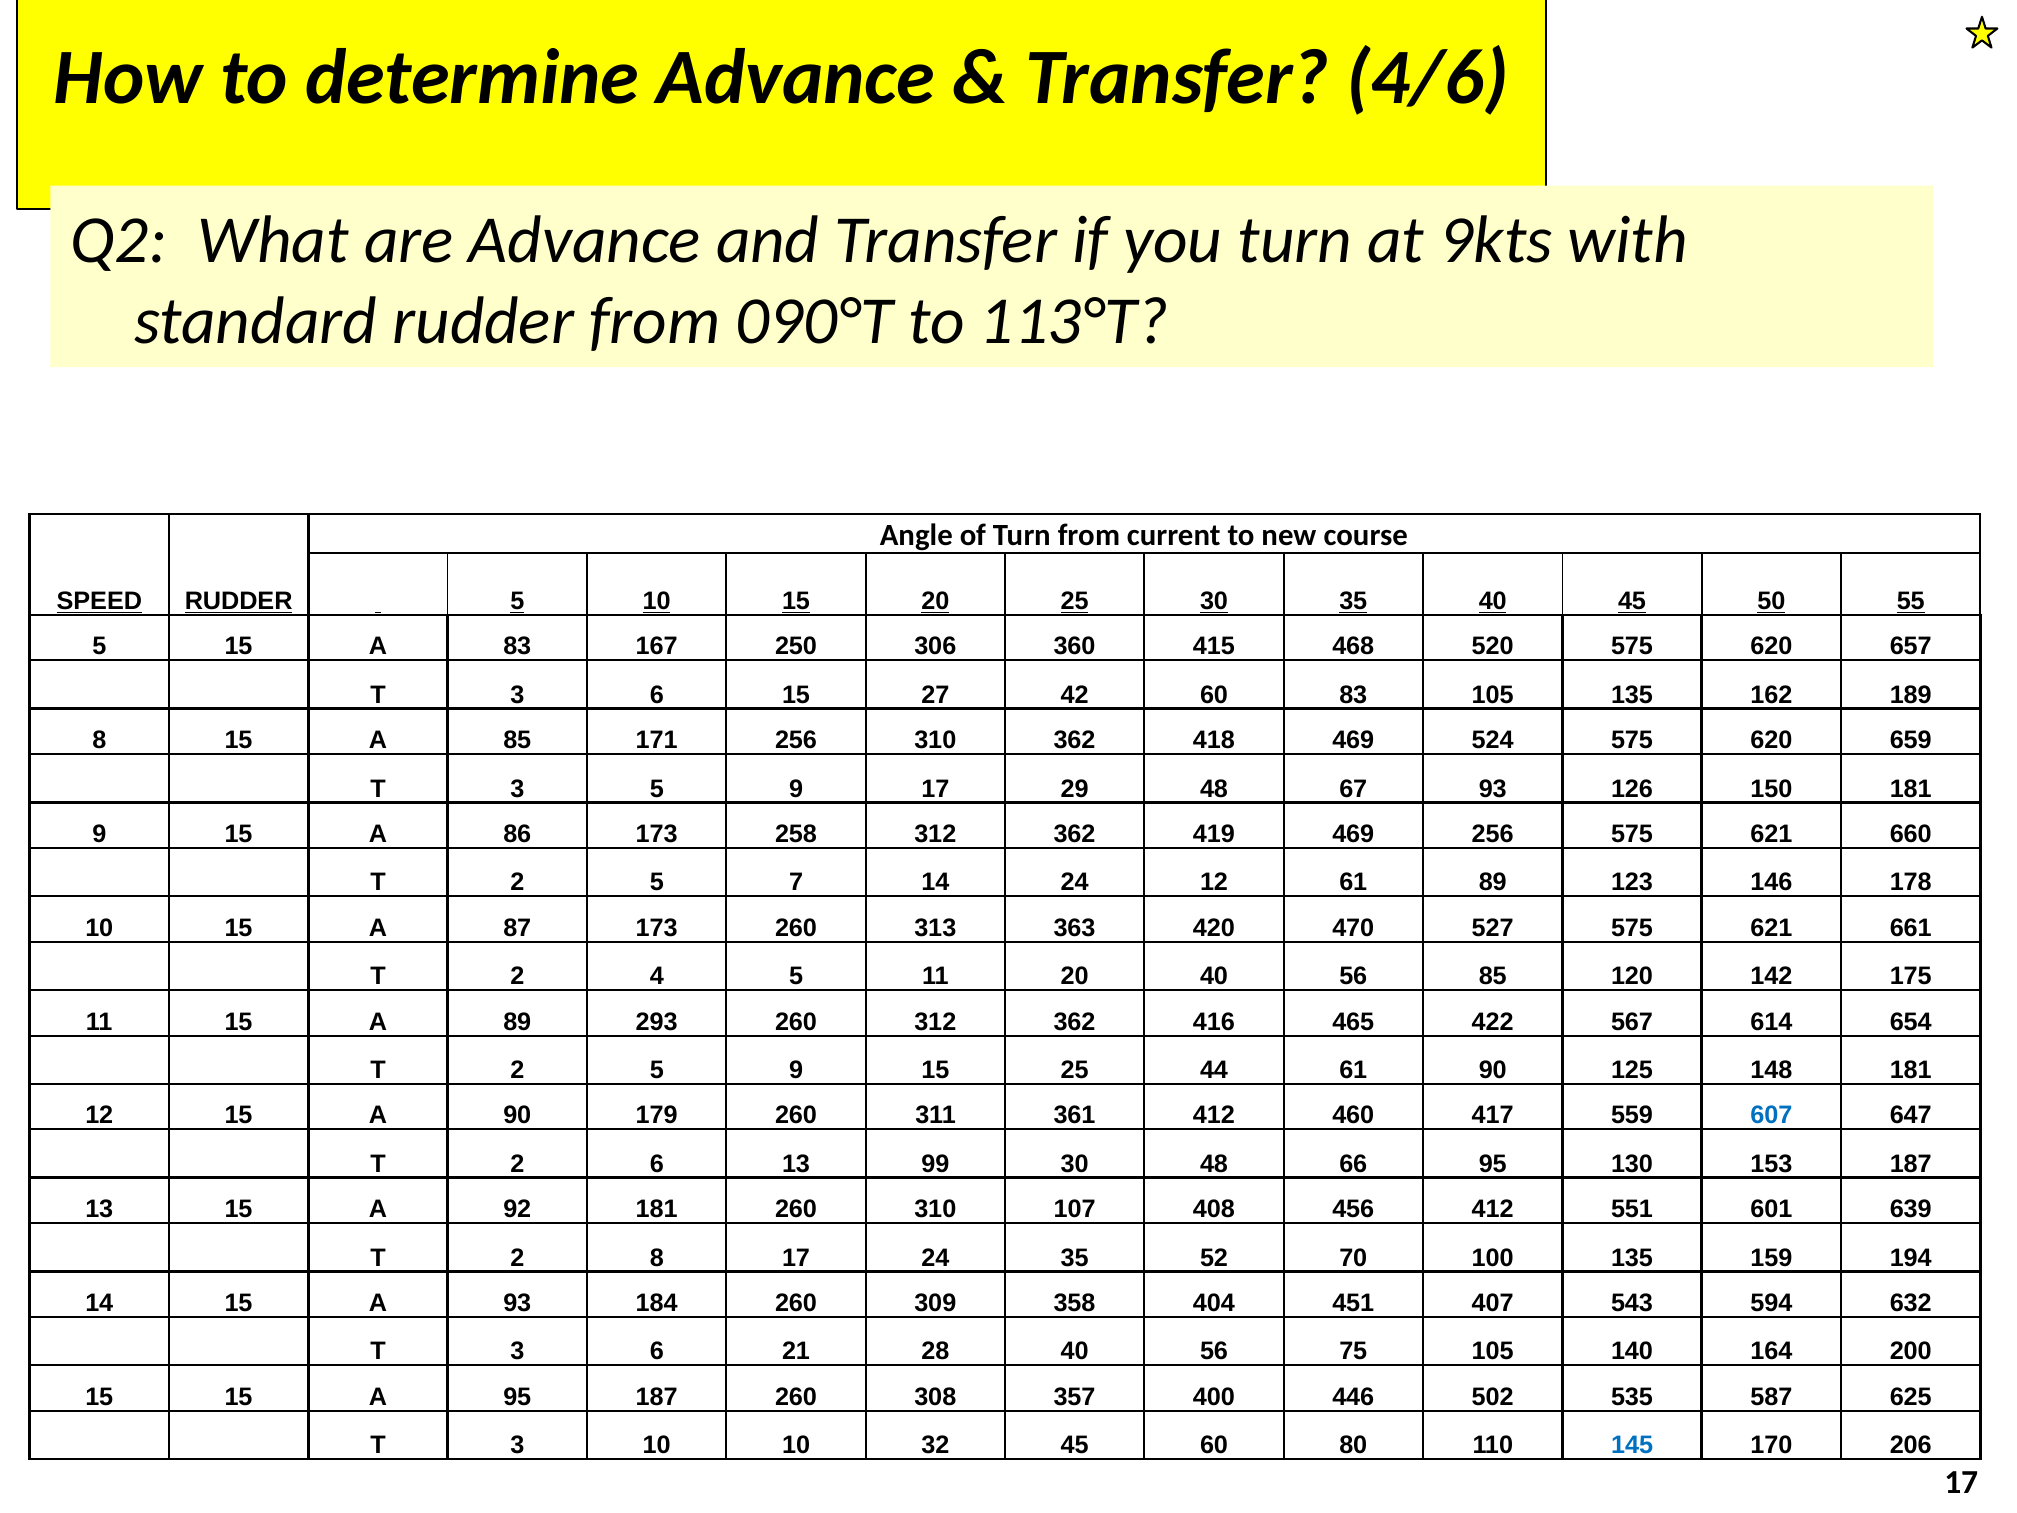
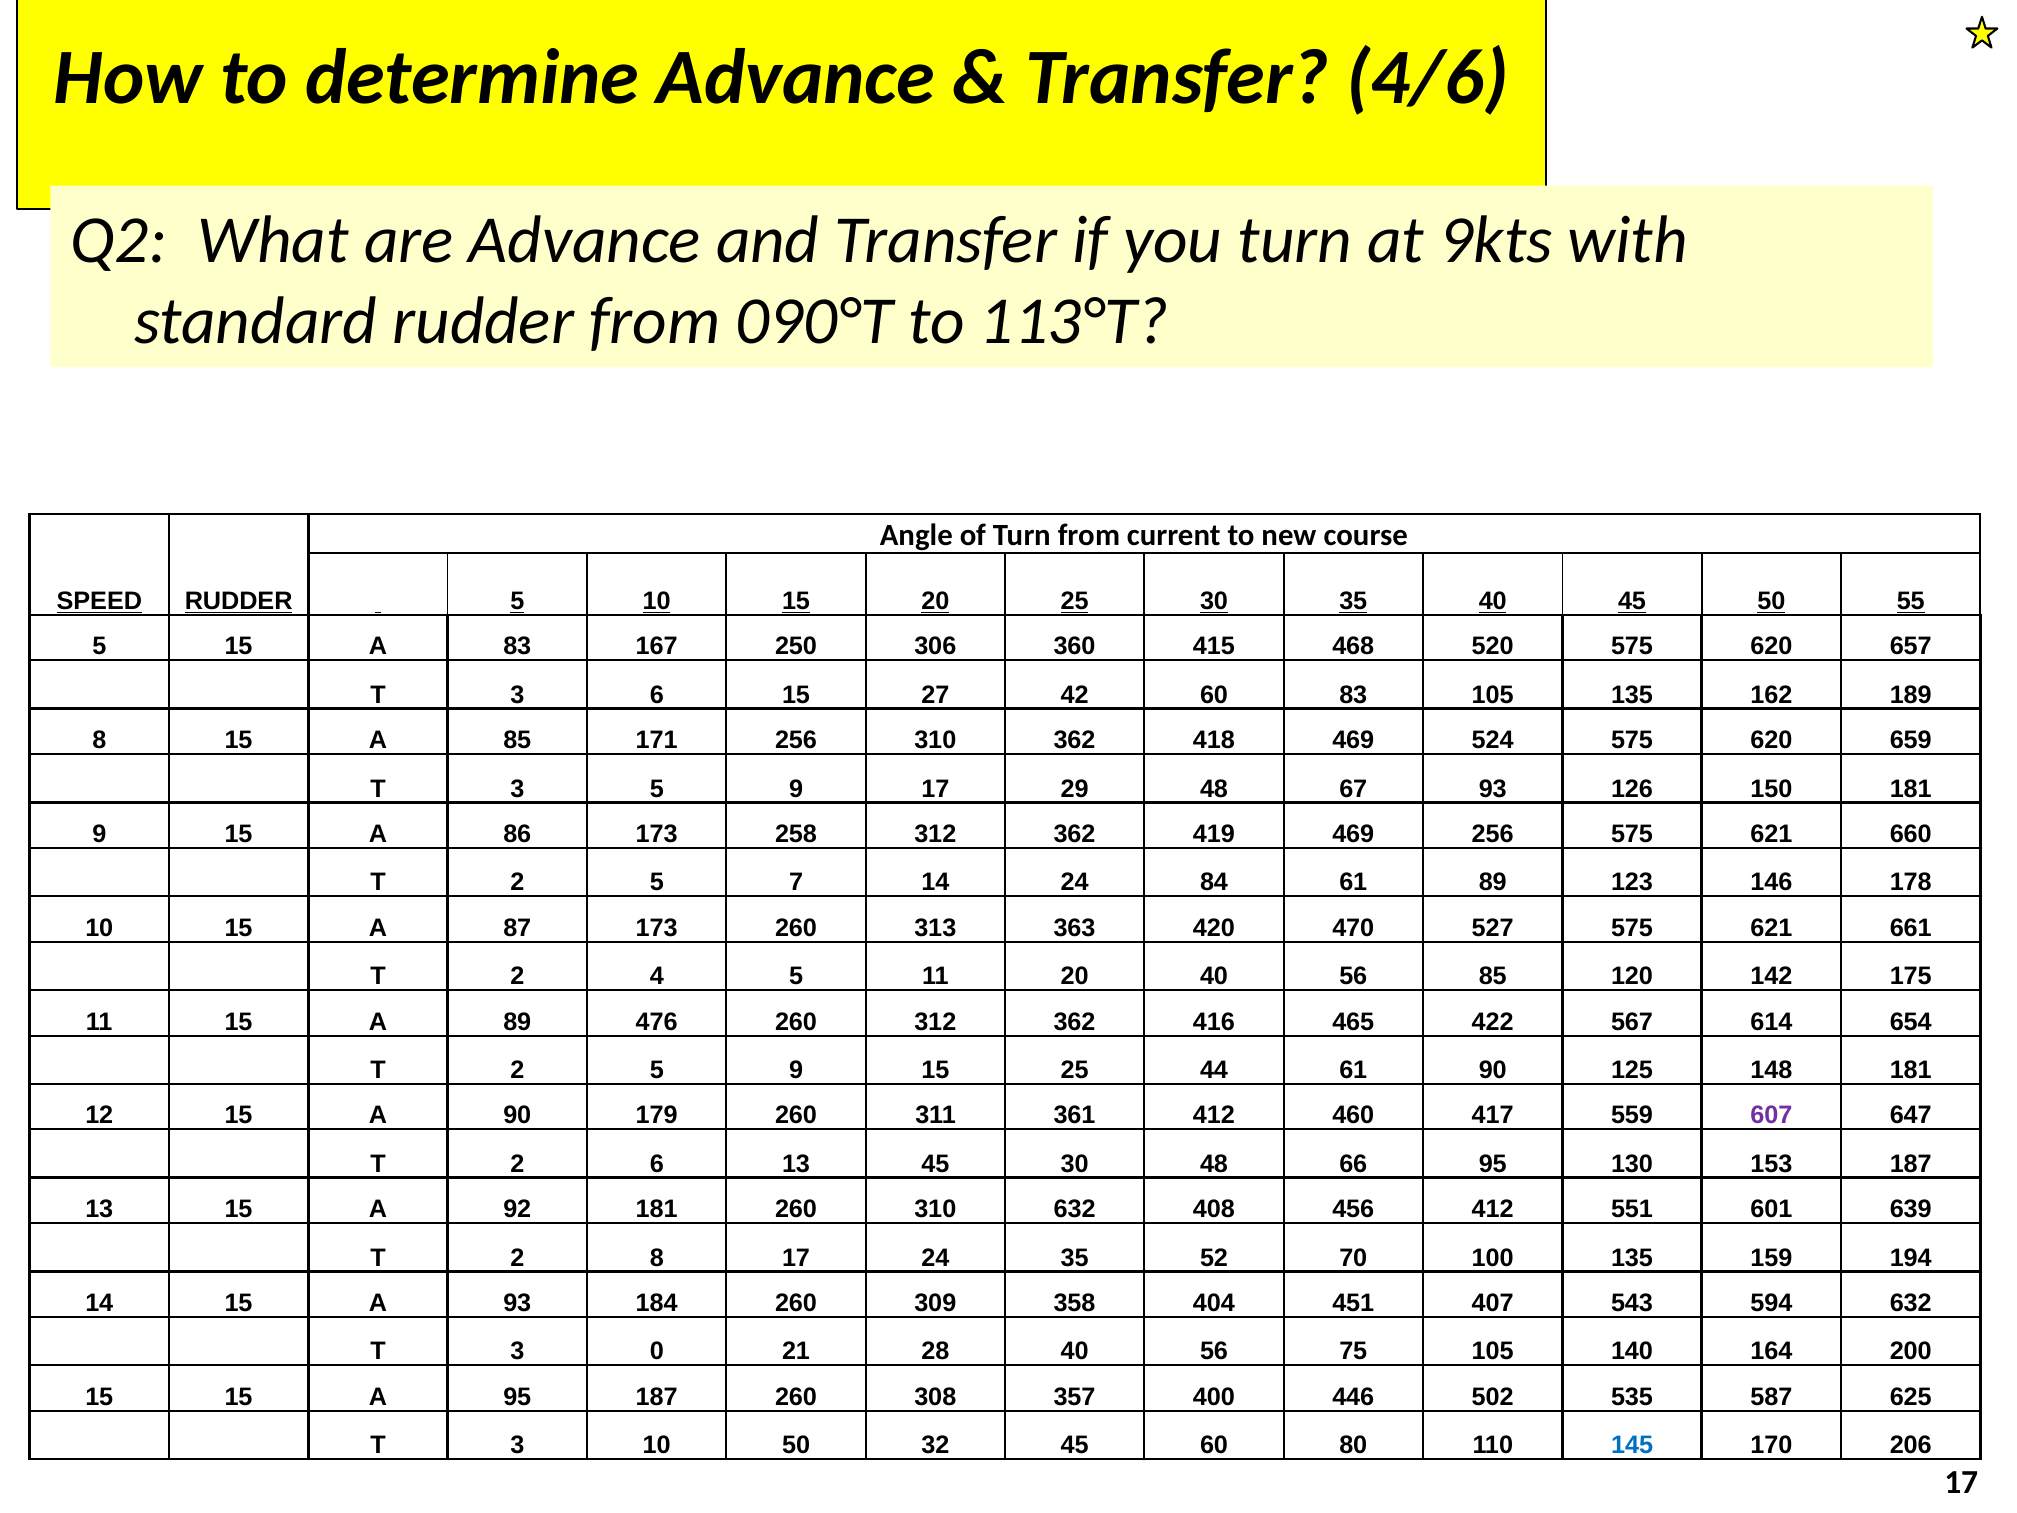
24 12: 12 -> 84
293: 293 -> 476
607 colour: blue -> purple
13 99: 99 -> 45
310 107: 107 -> 632
6 at (657, 1351): 6 -> 0
10 10: 10 -> 50
